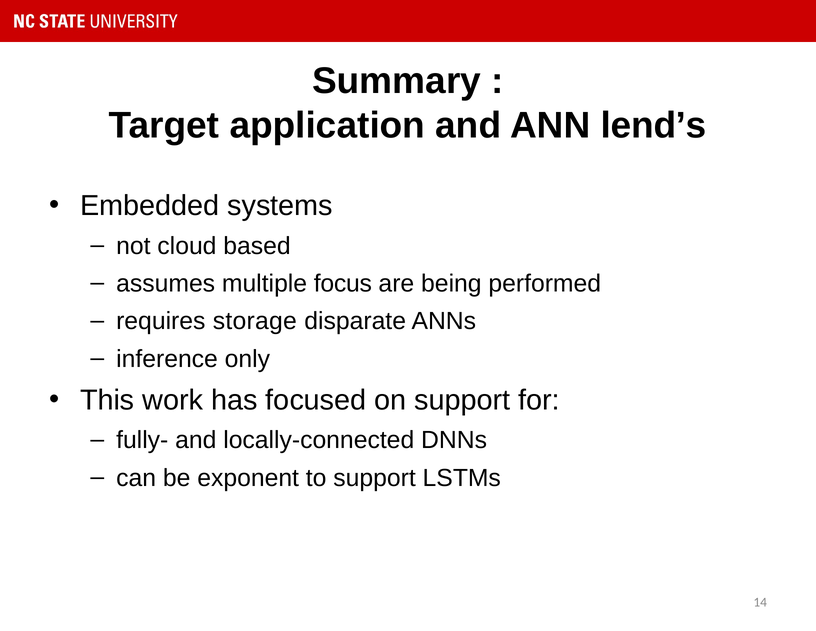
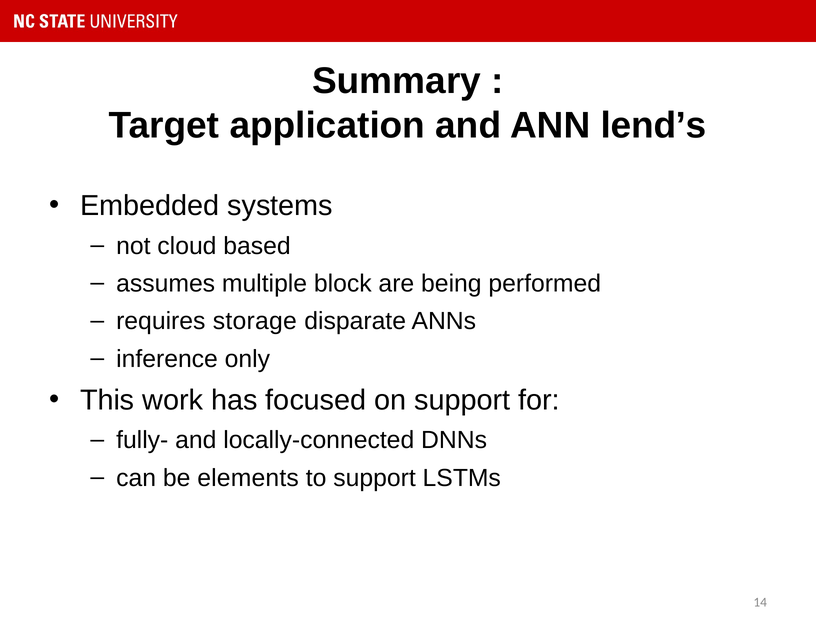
focus: focus -> block
exponent: exponent -> elements
